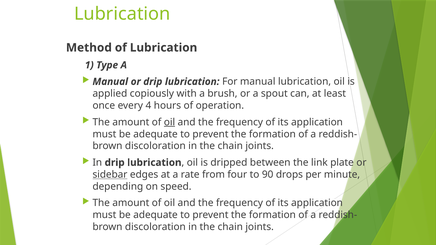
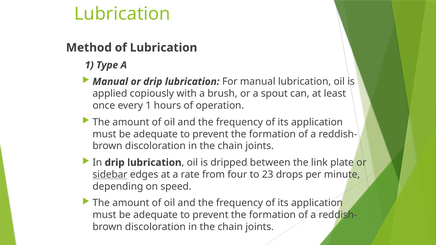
every 4: 4 -> 1
oil at (169, 122) underline: present -> none
90: 90 -> 23
